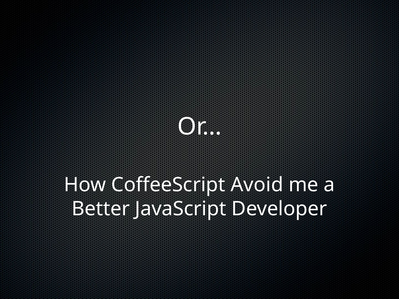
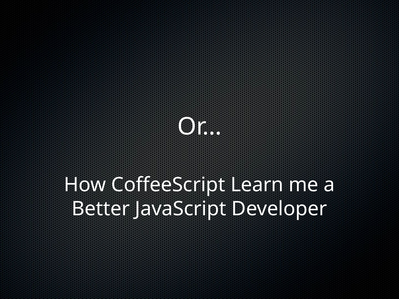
Avoid: Avoid -> Learn
